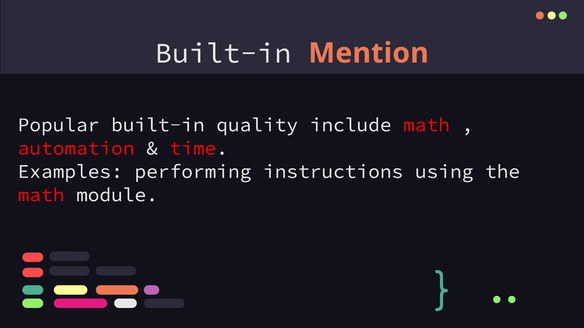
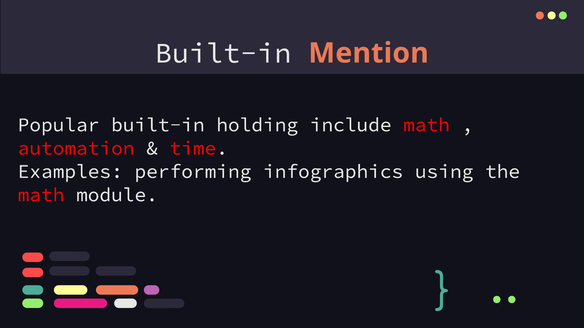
quality: quality -> holding
instructions: instructions -> infographics
